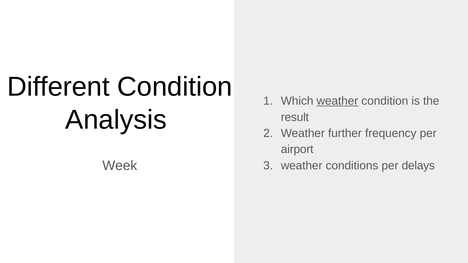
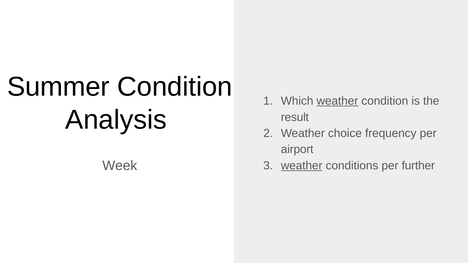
Different: Different -> Summer
further: further -> choice
weather at (302, 166) underline: none -> present
delays: delays -> further
